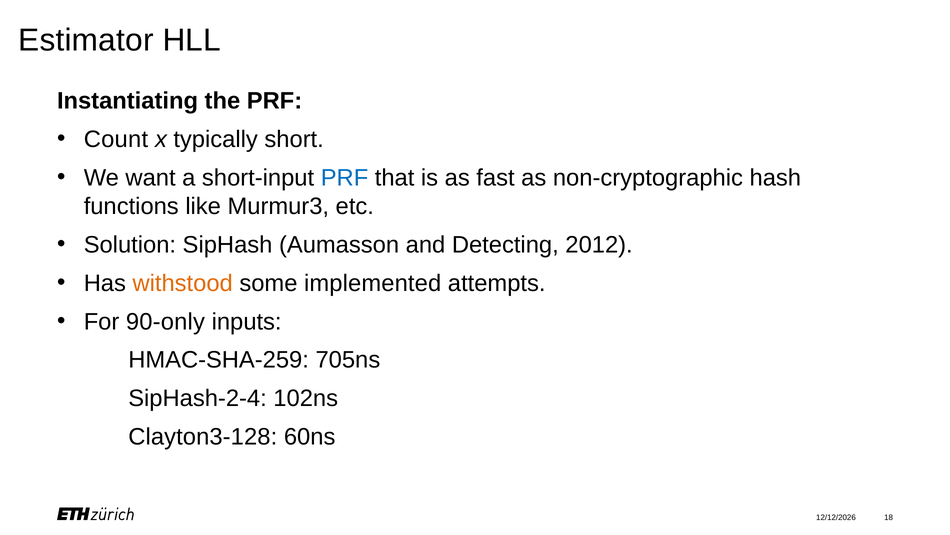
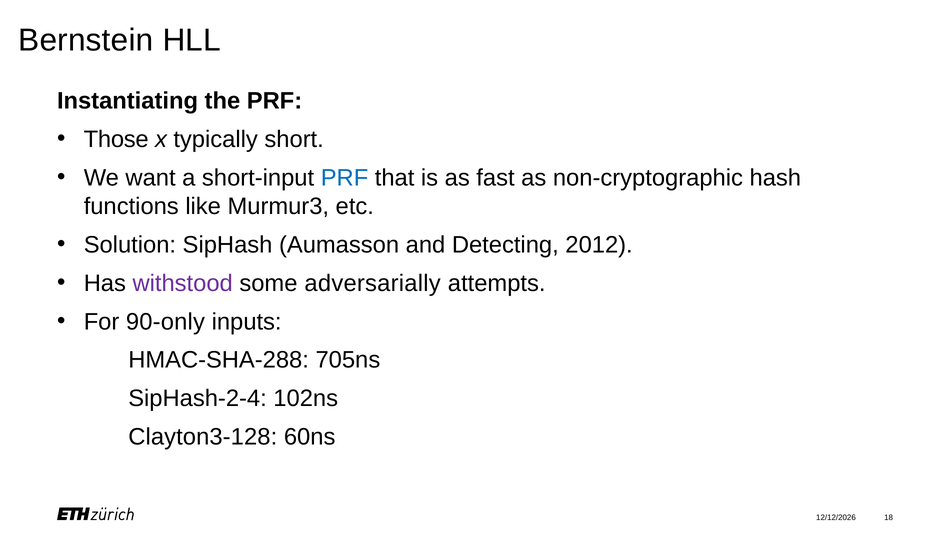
Estimator: Estimator -> Bernstein
Count: Count -> Those
withstood colour: orange -> purple
implemented: implemented -> adversarially
HMAC-SHA-259: HMAC-SHA-259 -> HMAC-SHA-288
